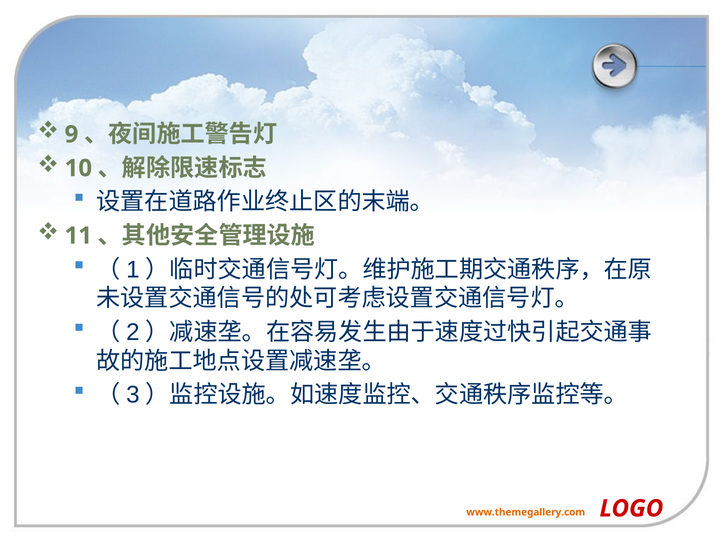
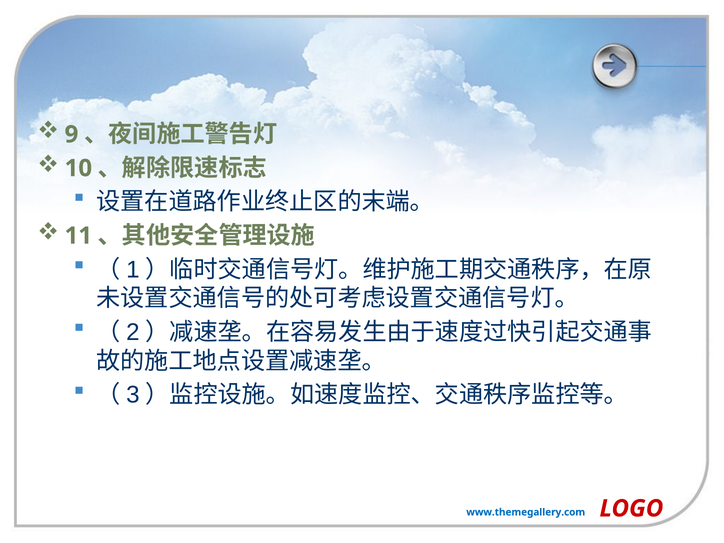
www.themegallery.com colour: orange -> blue
